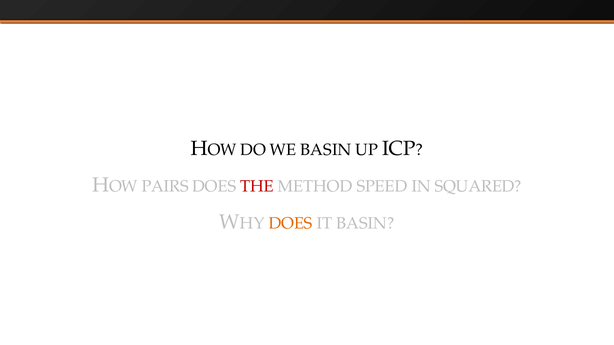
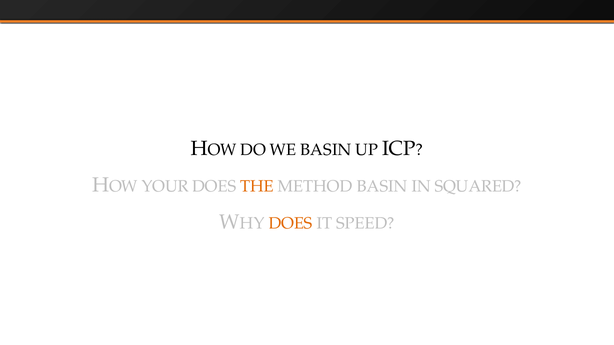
PAIRS: PAIRS -> YOUR
THE colour: red -> orange
METHOD SPEED: SPEED -> BASIN
IT BASIN: BASIN -> SPEED
